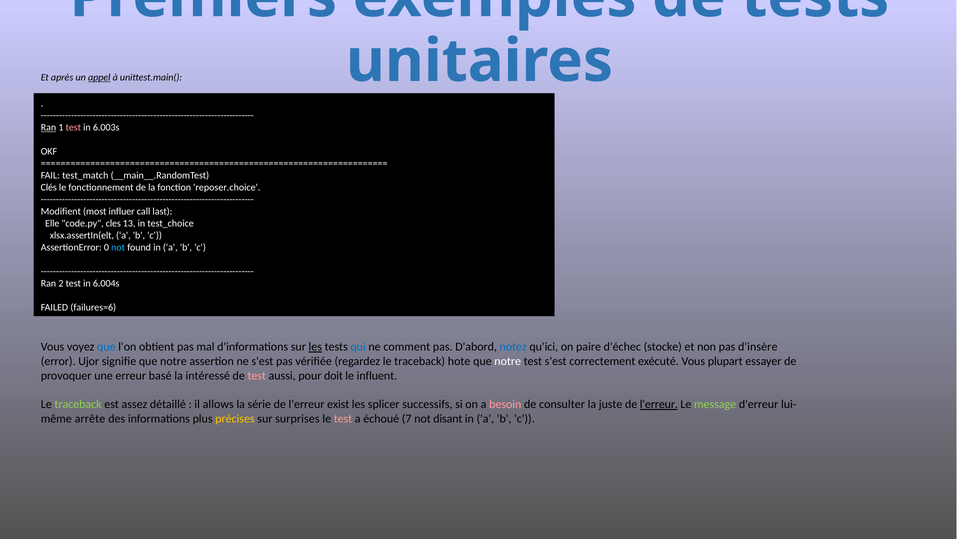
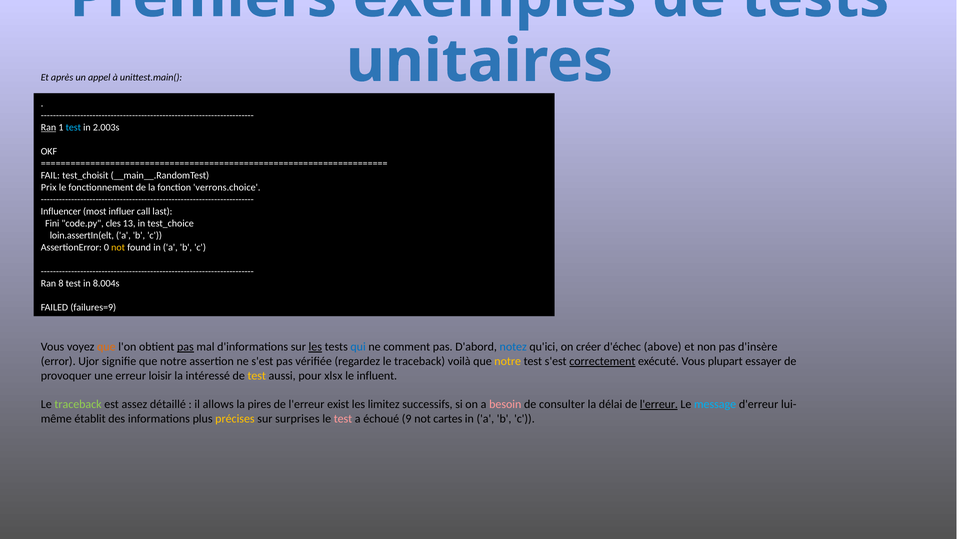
appel underline: present -> none
test at (73, 128) colour: pink -> light blue
6.003s: 6.003s -> 2.003s
test_match: test_match -> test_choisit
Clés: Clés -> Prix
reposer.choice: reposer.choice -> verrons.choice
Modifient: Modifient -> Influencer
Elle: Elle -> Fini
xlsx.assertIn(elt: xlsx.assertIn(elt -> loin.assertIn(elt
not at (118, 248) colour: light blue -> yellow
2: 2 -> 8
6.004s: 6.004s -> 8.004s
failures=6: failures=6 -> failures=9
que at (106, 347) colour: blue -> orange
pas at (185, 347) underline: none -> present
paire: paire -> créer
stocke: stocke -> above
hote: hote -> voilà
notre at (508, 362) colour: white -> yellow
correctement underline: none -> present
basé: basé -> loisir
test at (257, 376) colour: pink -> yellow
doit: doit -> xlsx
série: série -> pires
splicer: splicer -> limitez
juste: juste -> délai
message colour: light green -> light blue
arrête: arrête -> établit
7: 7 -> 9
disant: disant -> cartes
